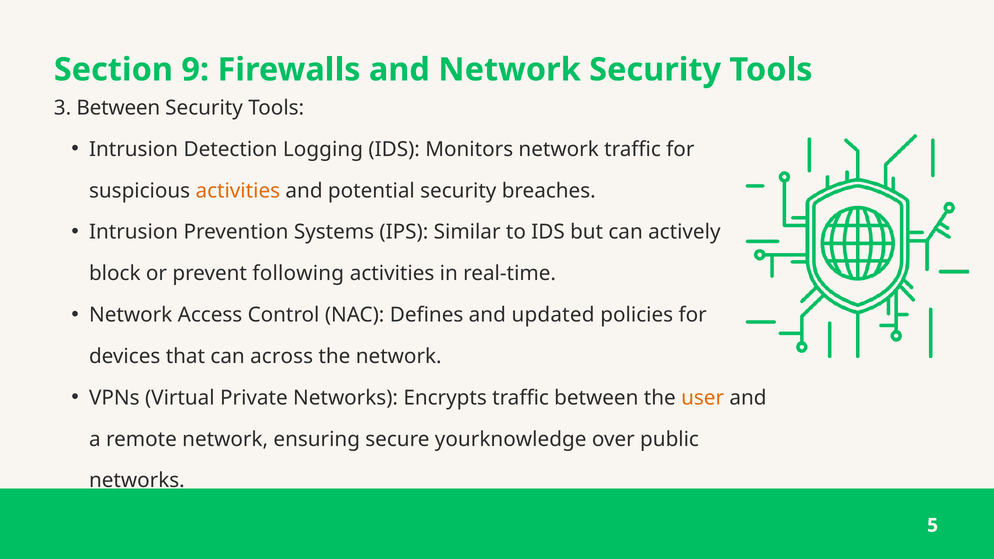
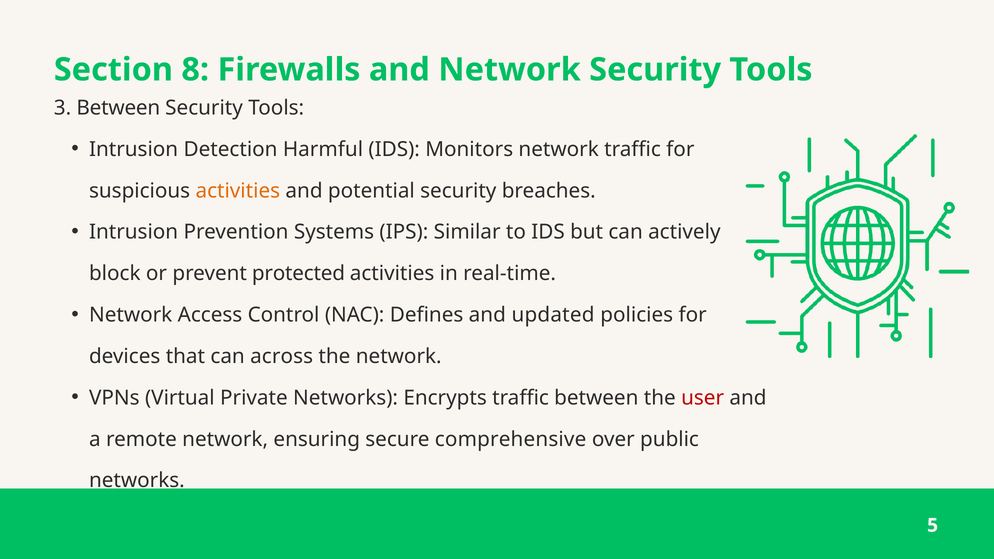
9: 9 -> 8
Logging: Logging -> Harmful
following: following -> protected
user colour: orange -> red
yourknowledge: yourknowledge -> comprehensive
